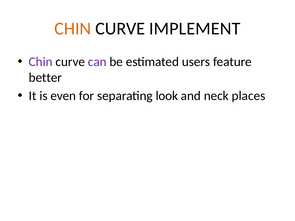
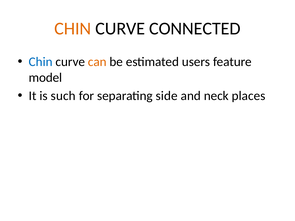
IMPLEMENT: IMPLEMENT -> CONNECTED
Chin at (41, 62) colour: purple -> blue
can colour: purple -> orange
better: better -> model
even: even -> such
look: look -> side
